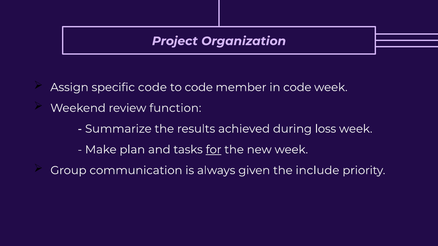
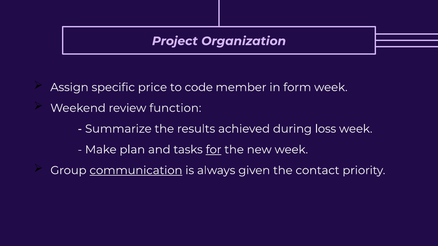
specific code: code -> price
in code: code -> form
communication underline: none -> present
include: include -> contact
